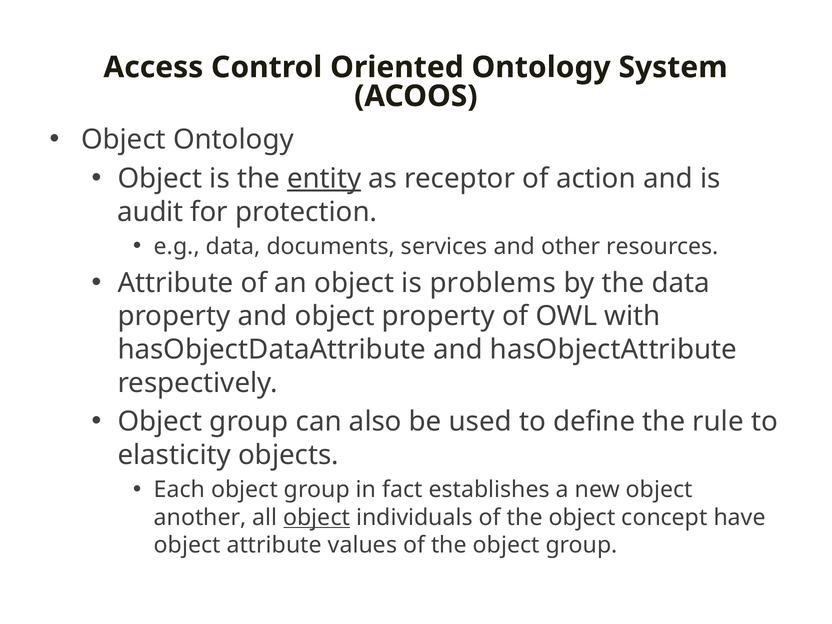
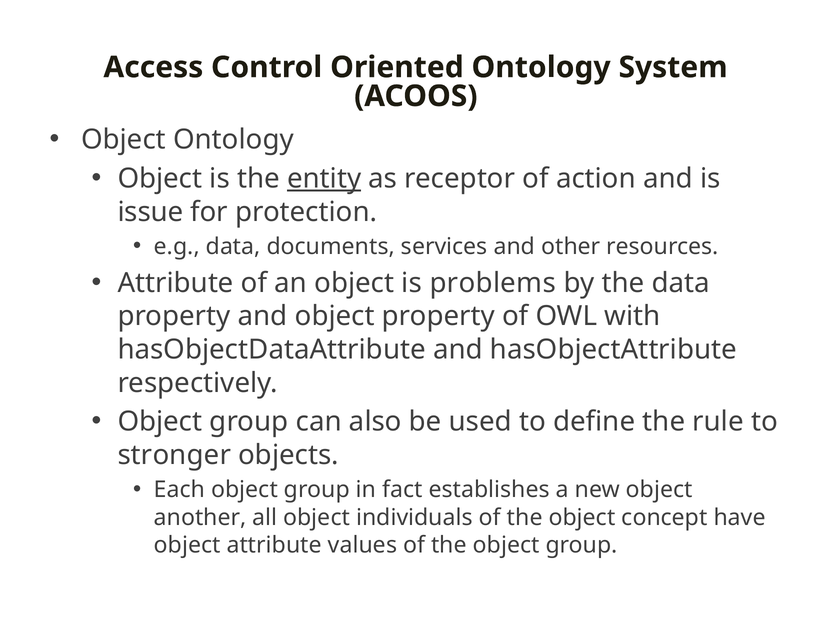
audit: audit -> issue
elasticity: elasticity -> stronger
object at (317, 518) underline: present -> none
